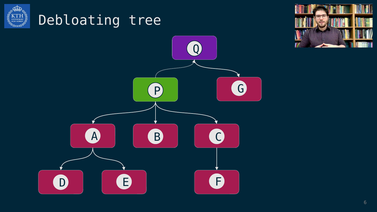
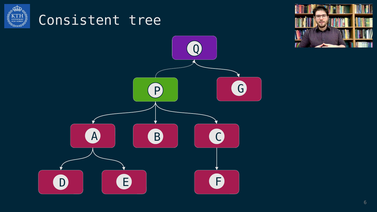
Debloating: Debloating -> Consistent
